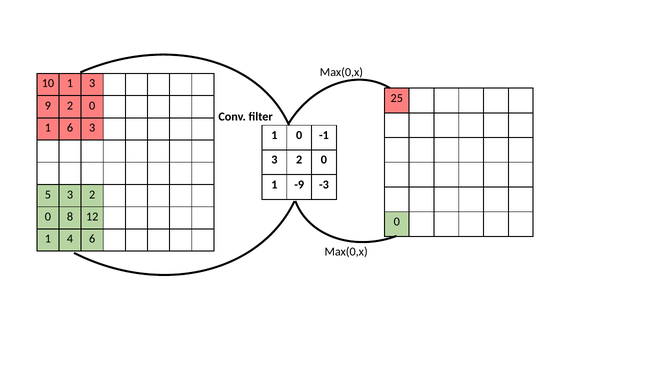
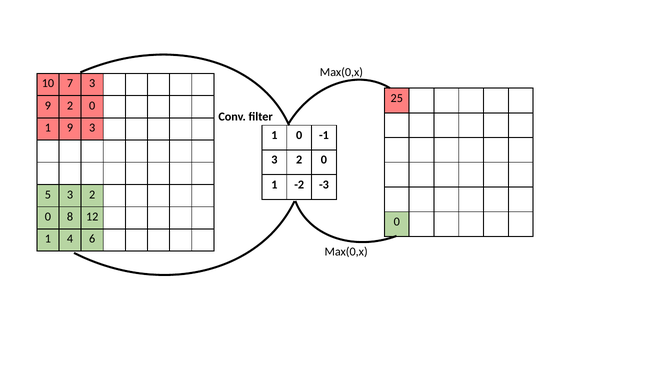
10 1: 1 -> 7
1 6: 6 -> 9
-9: -9 -> -2
